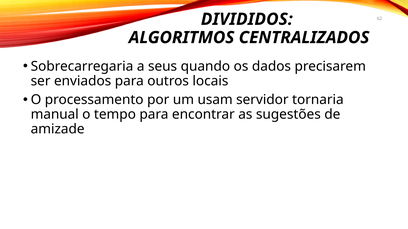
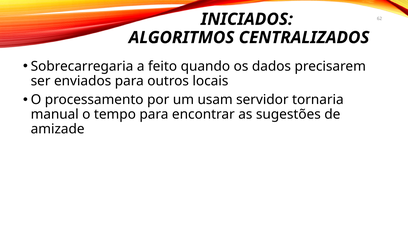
DIVIDIDOS: DIVIDIDOS -> INICIADOS
seus: seus -> feito
